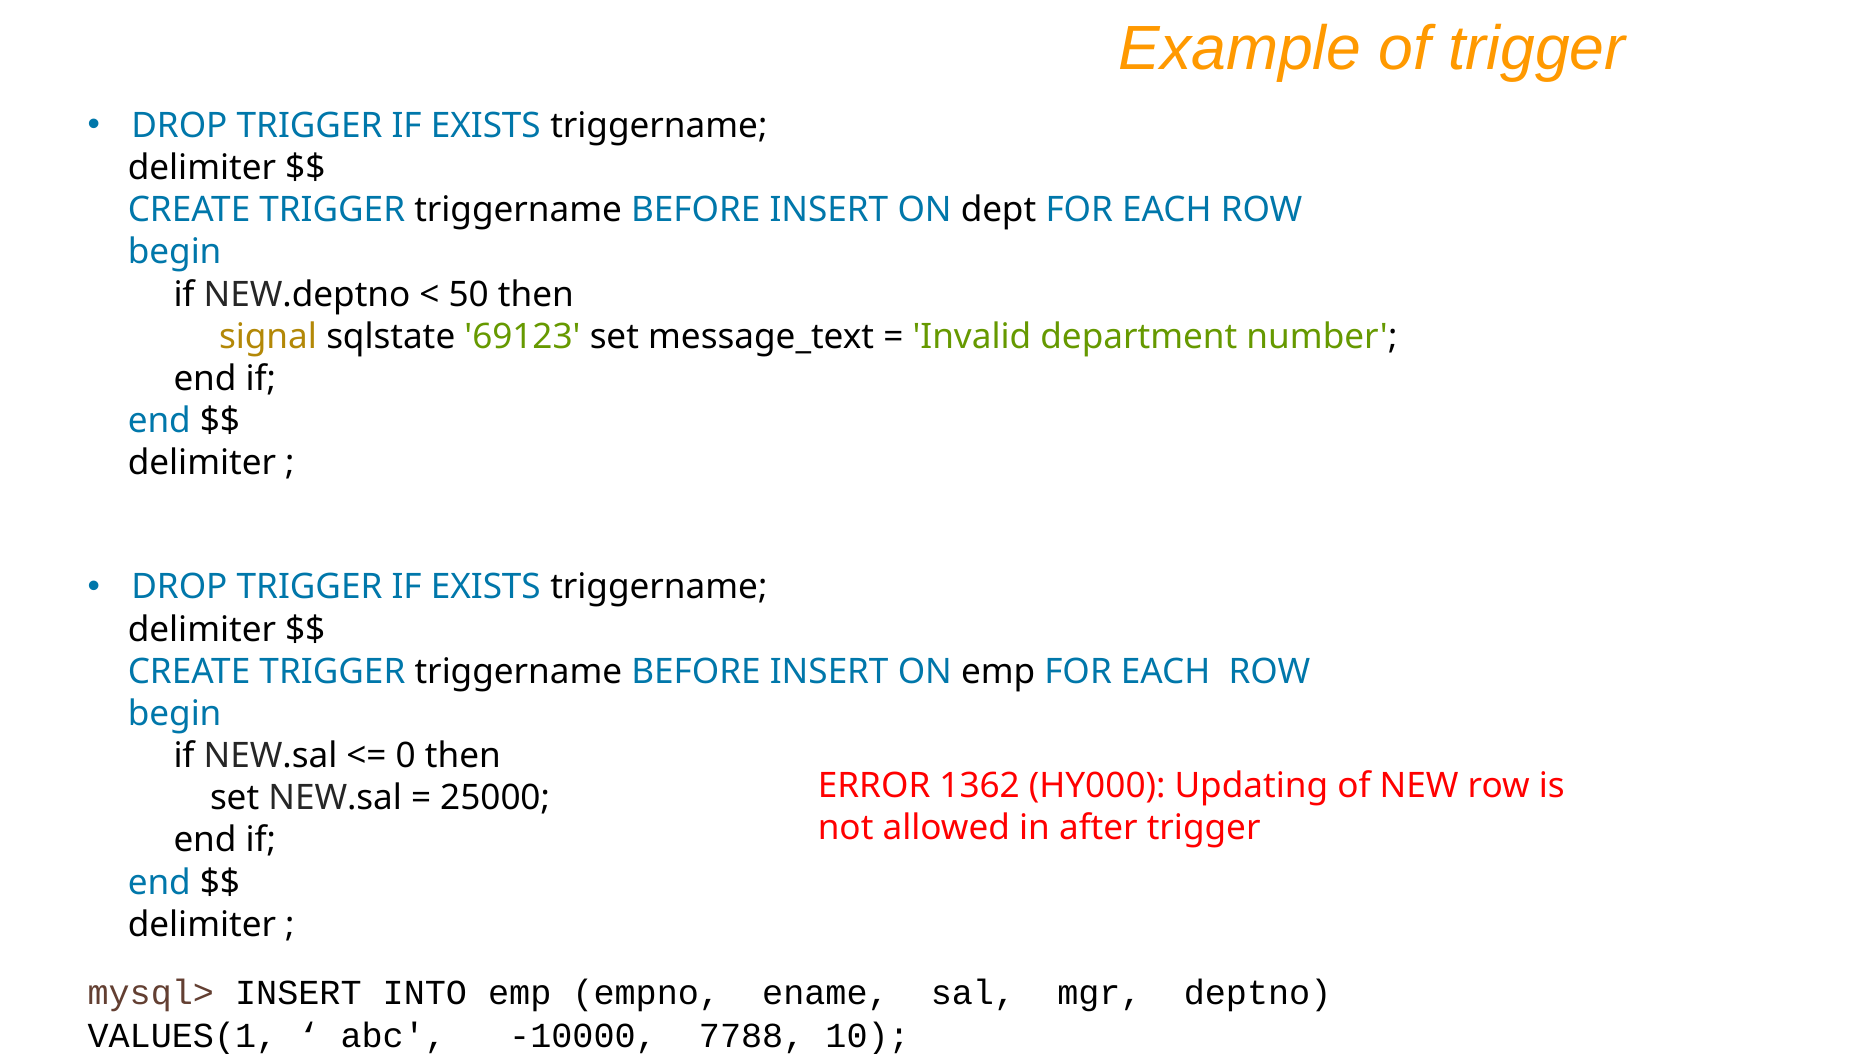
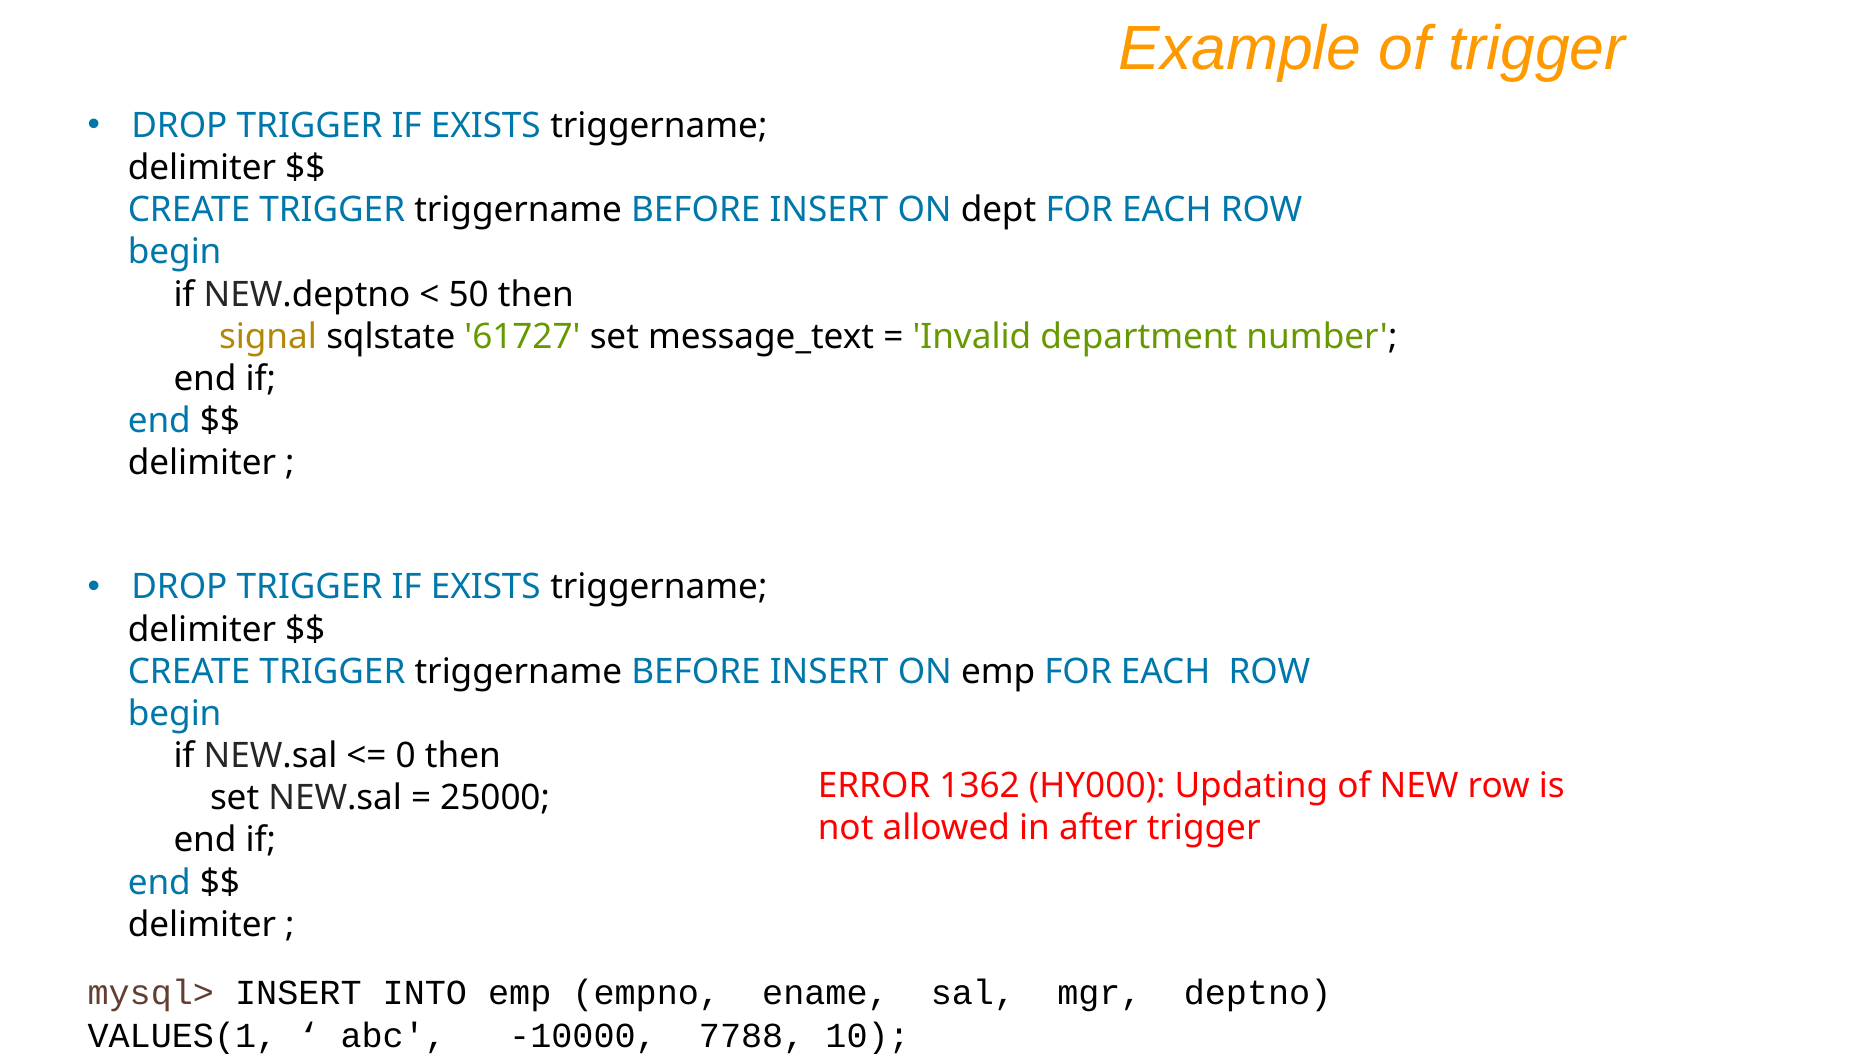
69123: 69123 -> 61727
